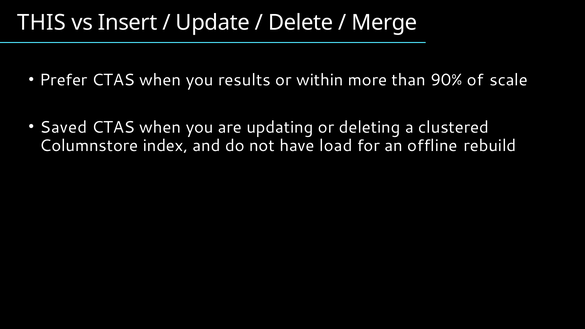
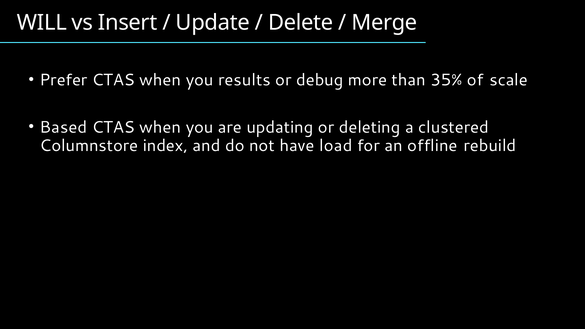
THIS: THIS -> WILL
within: within -> debug
90%: 90% -> 35%
Saved: Saved -> Based
